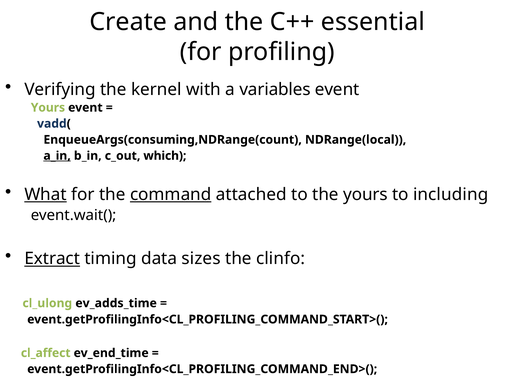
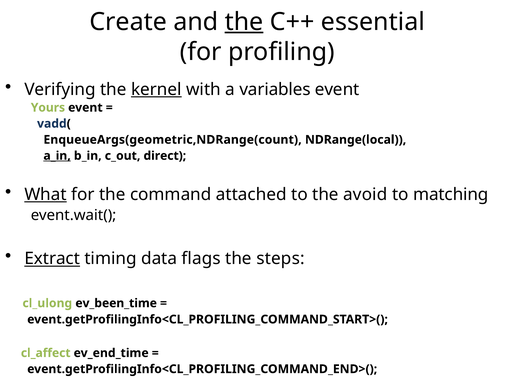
the at (244, 22) underline: none -> present
kernel underline: none -> present
EnqueueArgs(consuming,NDRange(count: EnqueueArgs(consuming,NDRange(count -> EnqueueArgs(geometric,NDRange(count
which: which -> direct
command underline: present -> none
the yours: yours -> avoid
including: including -> matching
sizes: sizes -> flags
clinfo: clinfo -> steps
ev_adds_time: ev_adds_time -> ev_been_time
